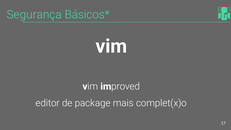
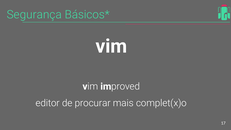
package: package -> procurar
